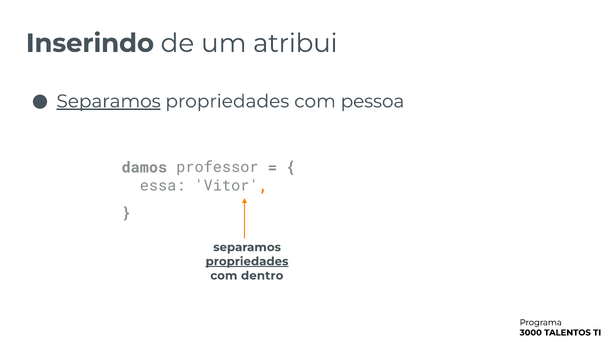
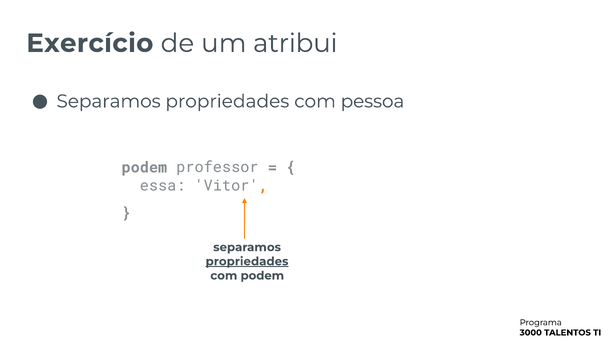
Inserindo: Inserindo -> Exercício
Separamos at (109, 101) underline: present -> none
damos at (144, 168): damos -> podem
com dentro: dentro -> podem
